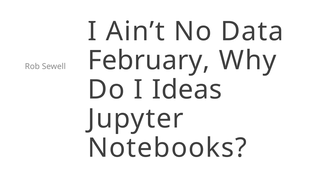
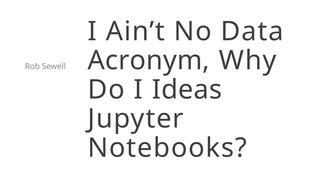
February: February -> Acronym
